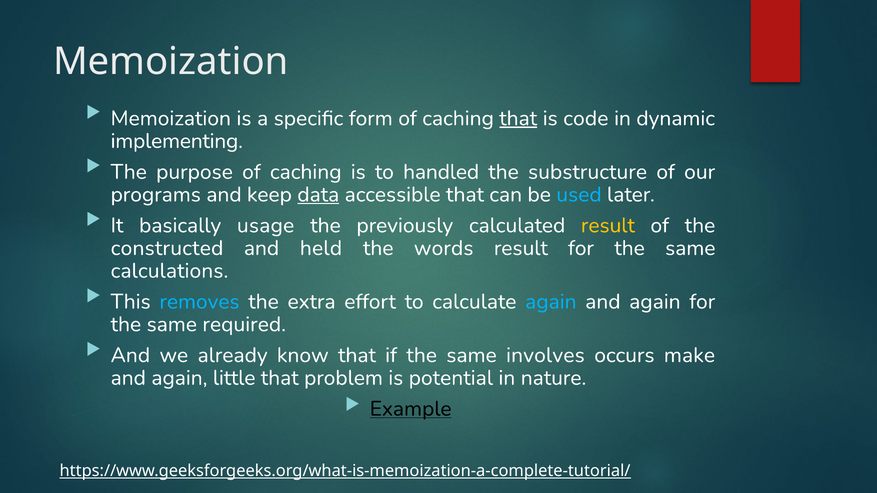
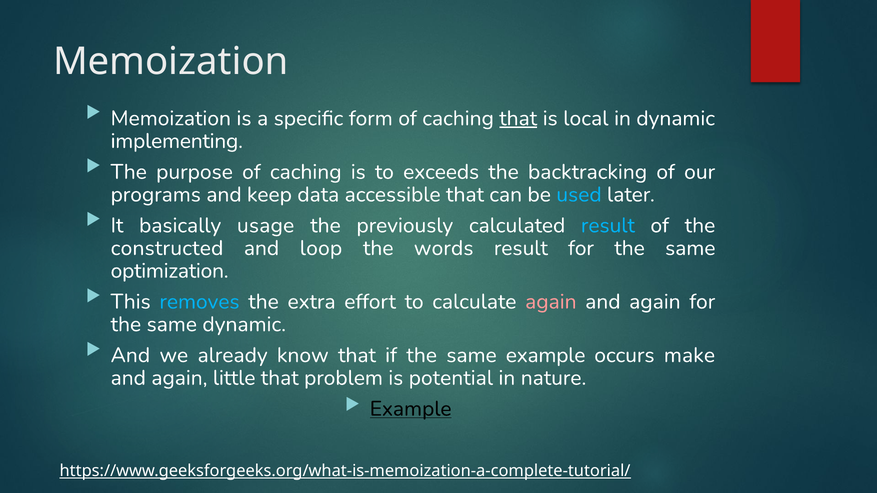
code: code -> local
handled: handled -> exceeds
substructure: substructure -> backtracking
data underline: present -> none
result at (608, 226) colour: yellow -> light blue
held: held -> loop
calculations: calculations -> optimization
again at (551, 302) colour: light blue -> pink
same required: required -> dynamic
same involves: involves -> example
